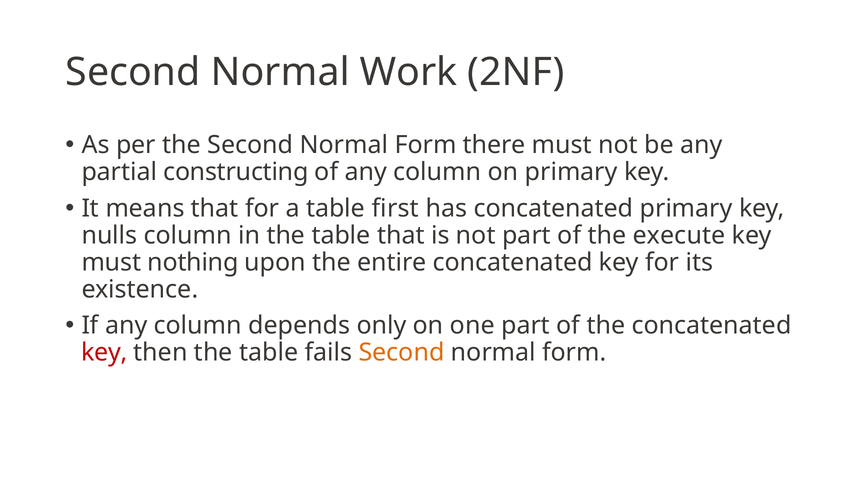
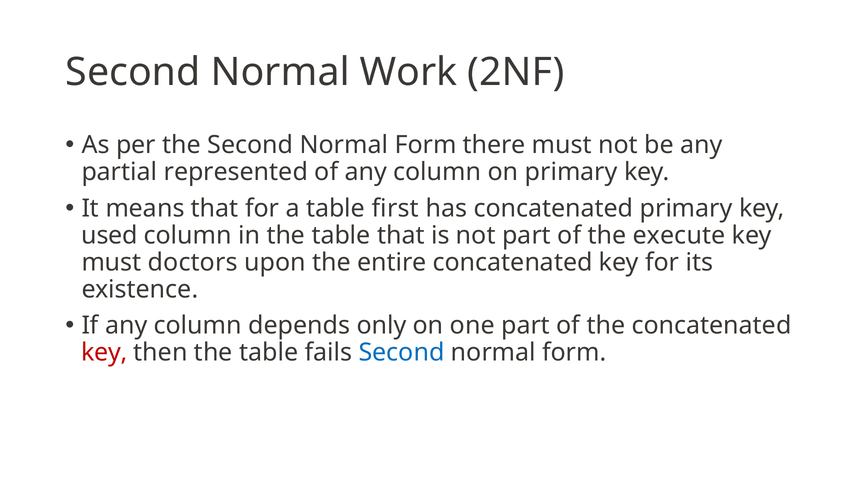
constructing: constructing -> represented
nulls: nulls -> used
nothing: nothing -> doctors
Second at (402, 353) colour: orange -> blue
